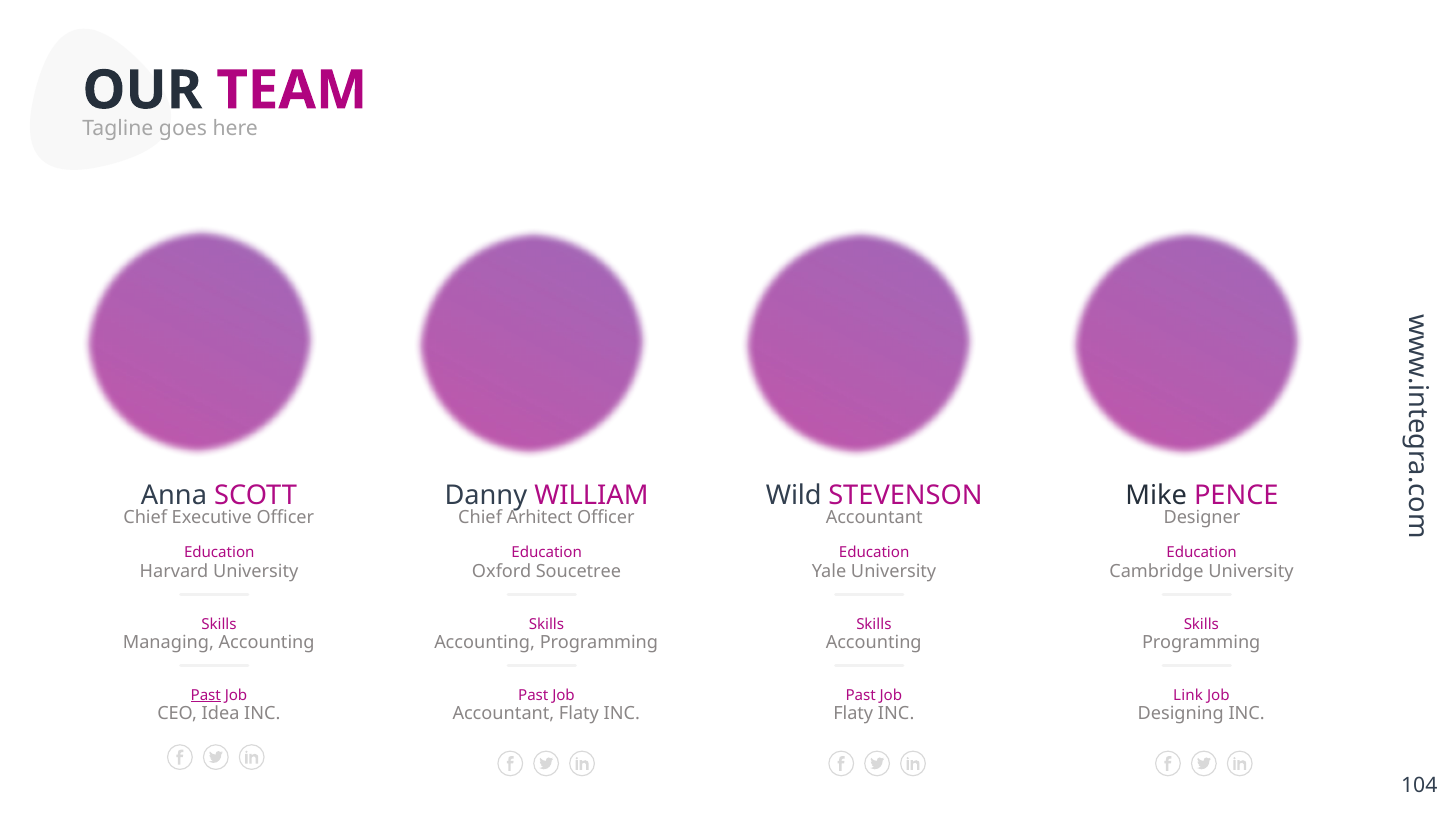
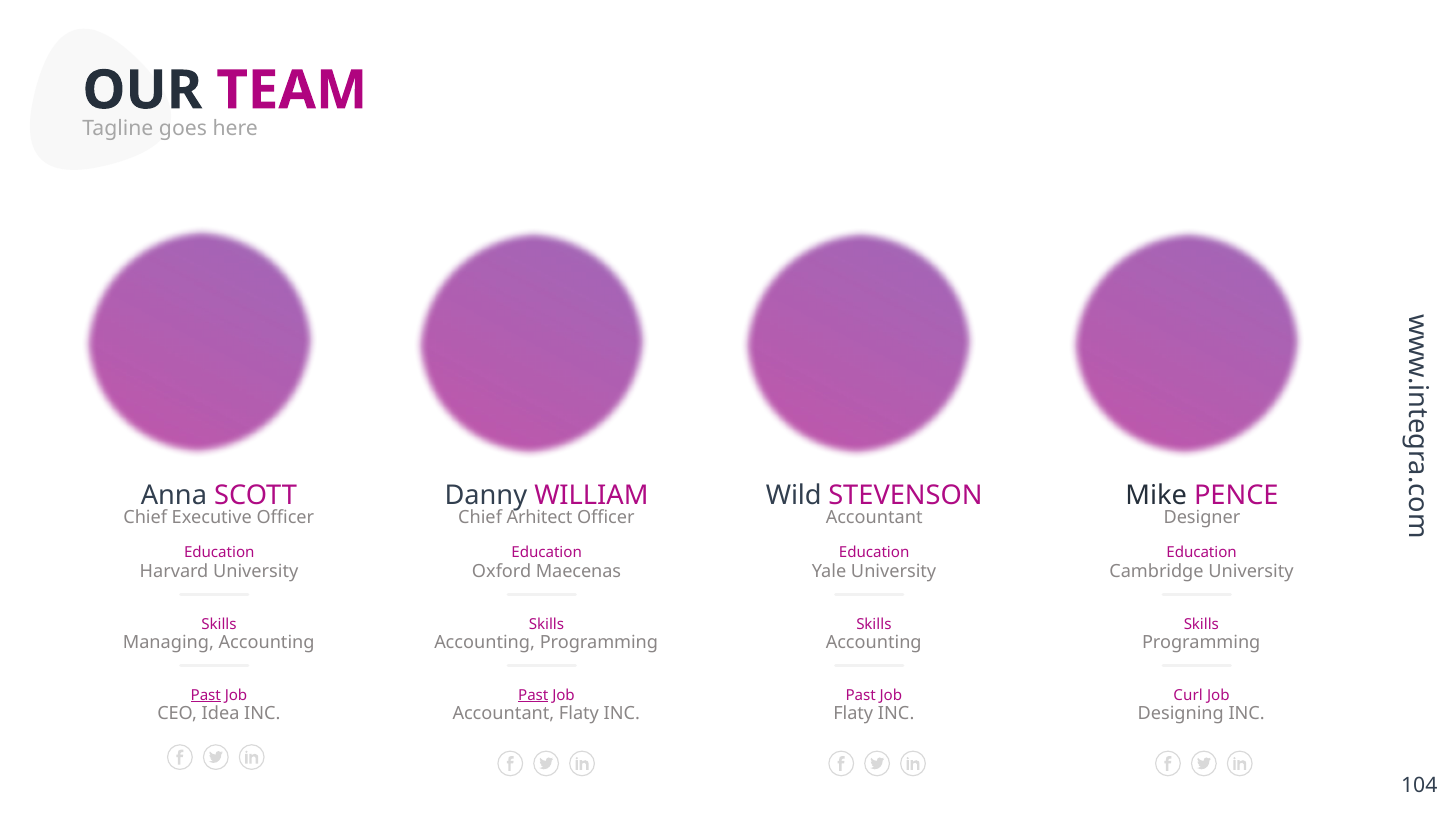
Soucetree: Soucetree -> Maecenas
Past at (533, 695) underline: none -> present
Link: Link -> Curl
